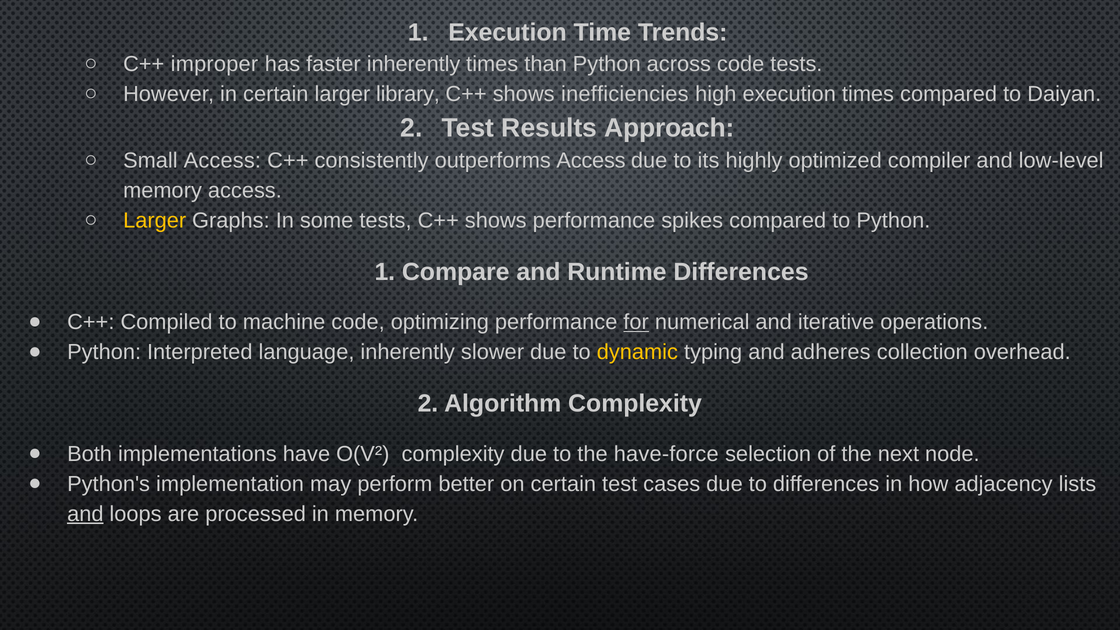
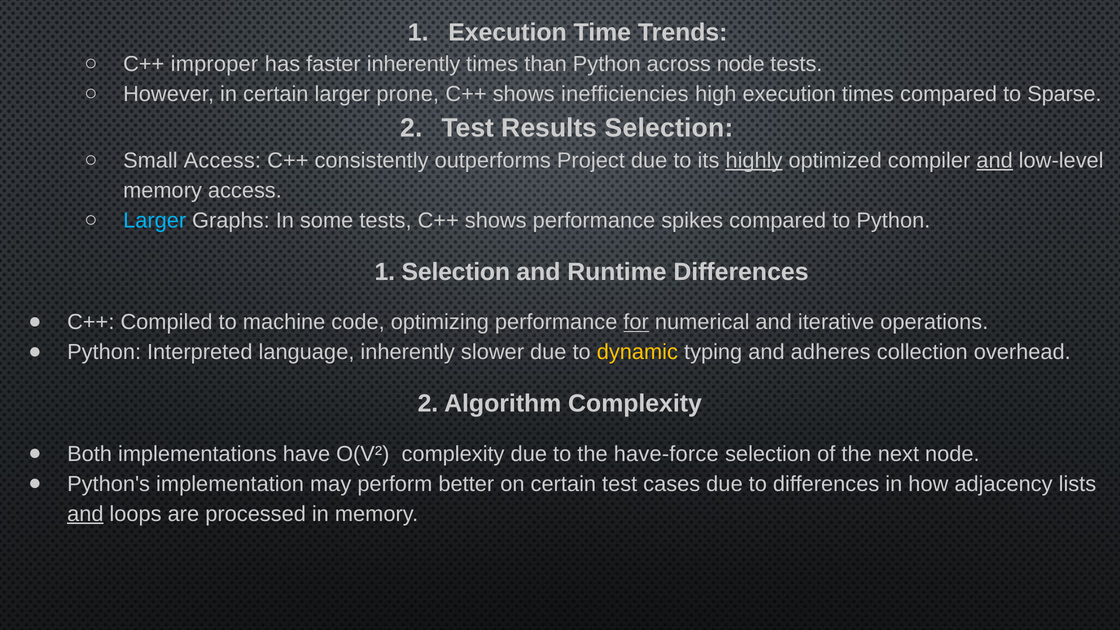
across code: code -> node
library: library -> prone
Daiyan: Daiyan -> Sparse
Results Approach: Approach -> Selection
outperforms Access: Access -> Project
highly underline: none -> present
and at (995, 161) underline: none -> present
Larger at (155, 221) colour: yellow -> light blue
1 Compare: Compare -> Selection
